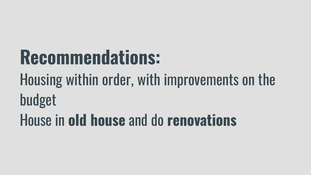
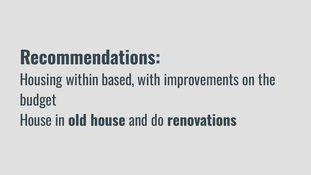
order: order -> based
